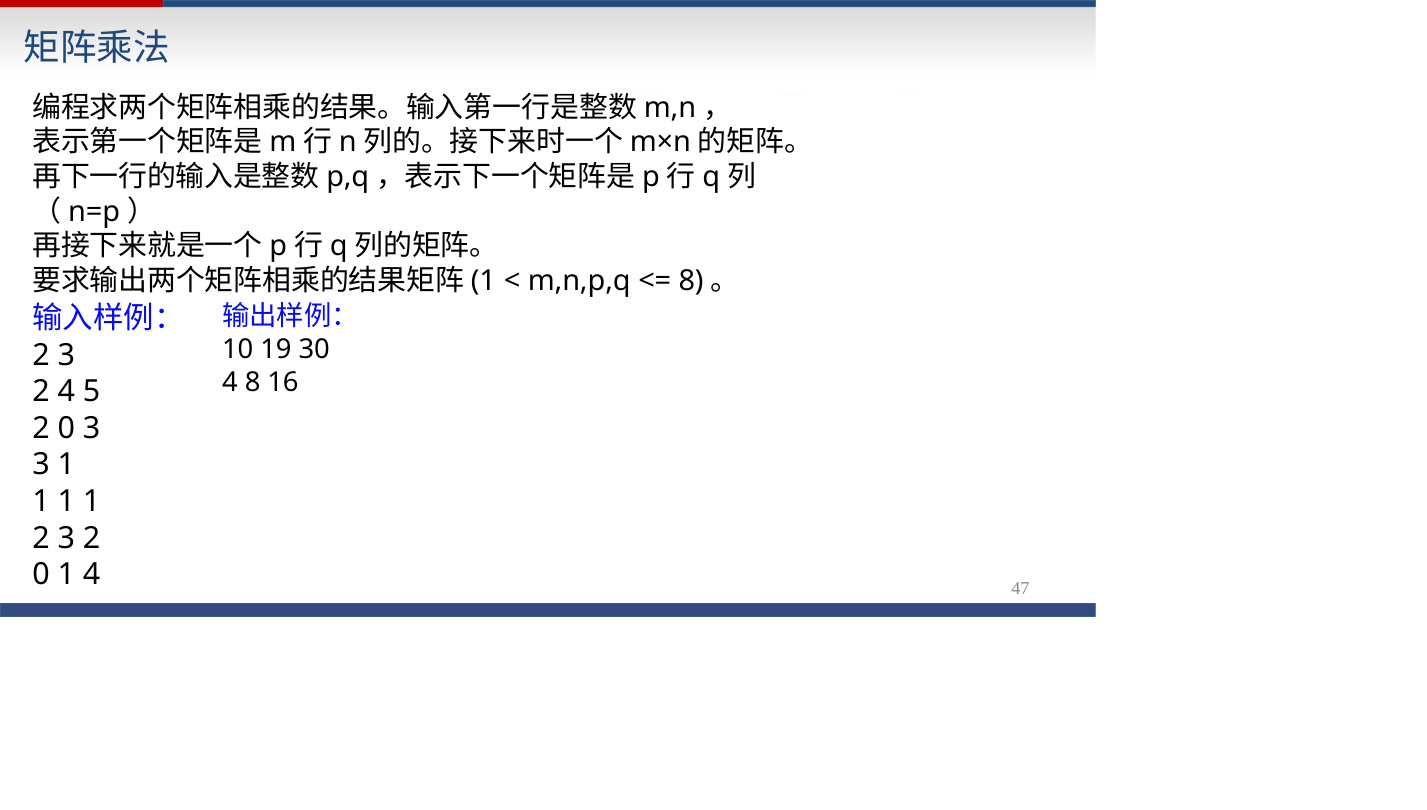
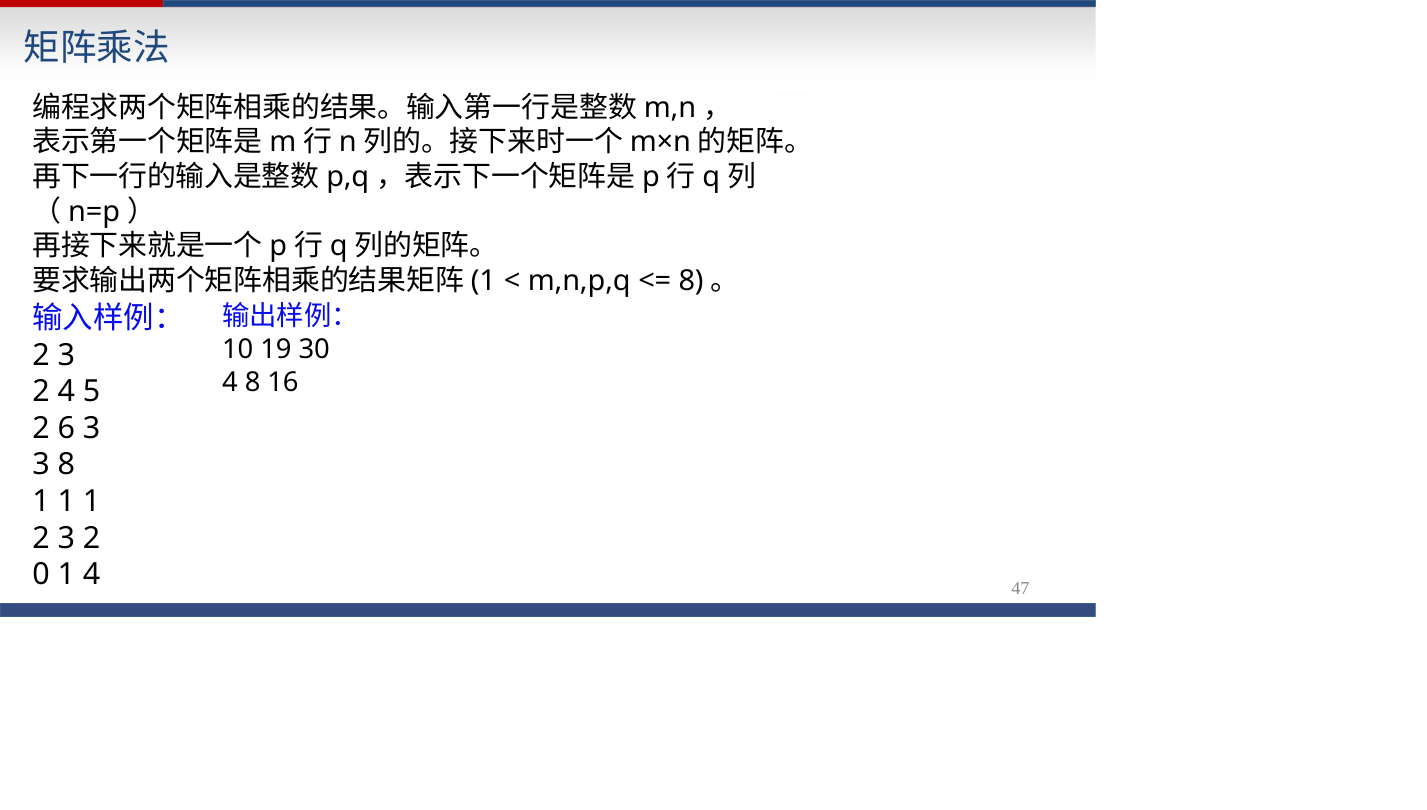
0 at (66, 428): 0 -> 6
3 1: 1 -> 8
